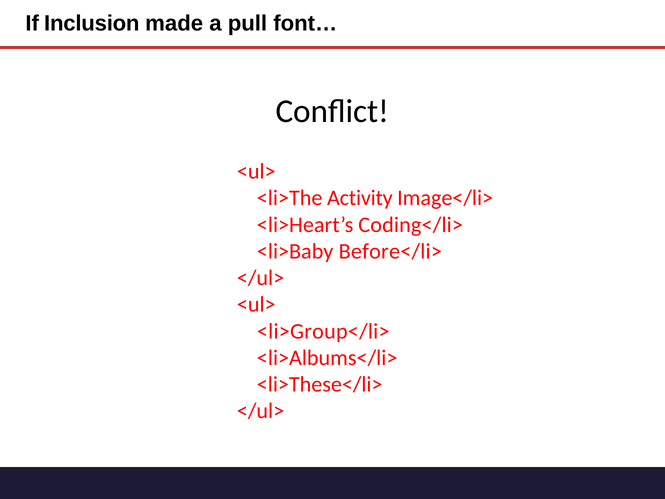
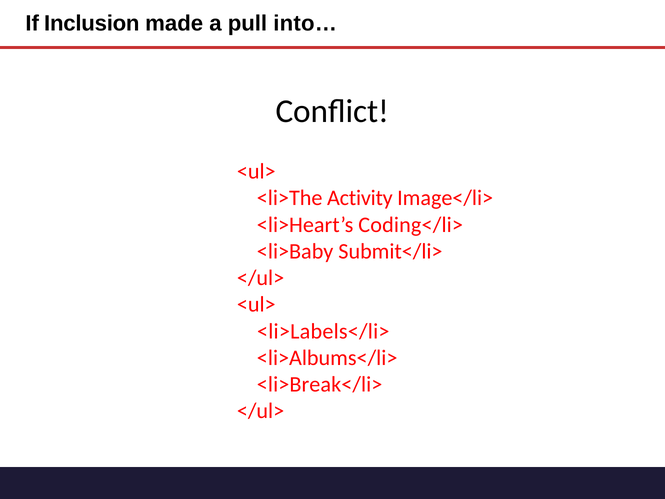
font…: font… -> into…
Before</li>: Before</li> -> Submit</li>
<li>Group</li>: <li>Group</li> -> <li>Labels</li>
<li>These</li>: <li>These</li> -> <li>Break</li>
